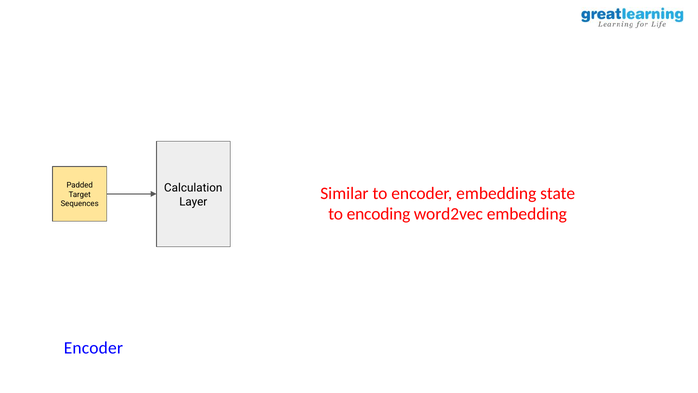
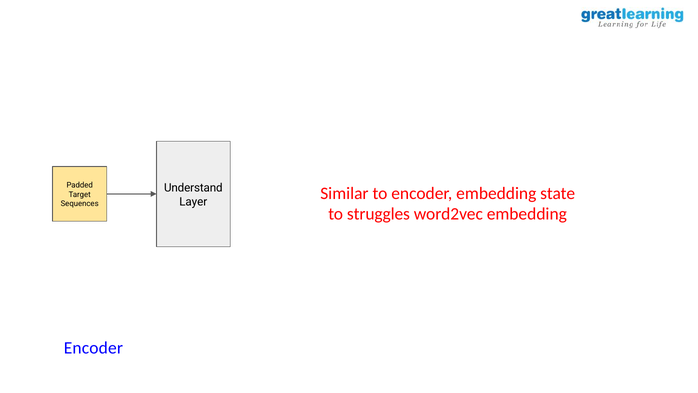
Calculation: Calculation -> Understand
encoding: encoding -> struggles
